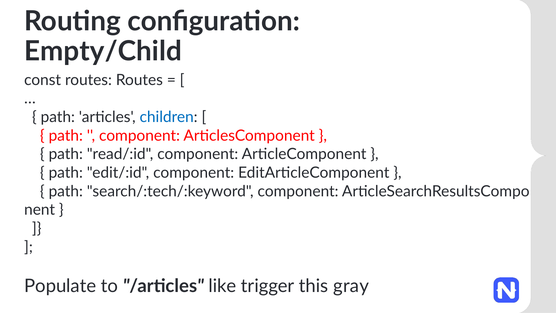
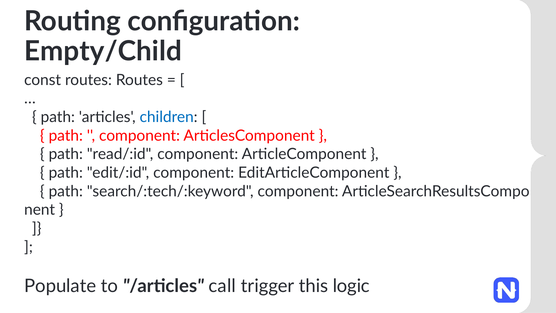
like: like -> call
gray: gray -> logic
